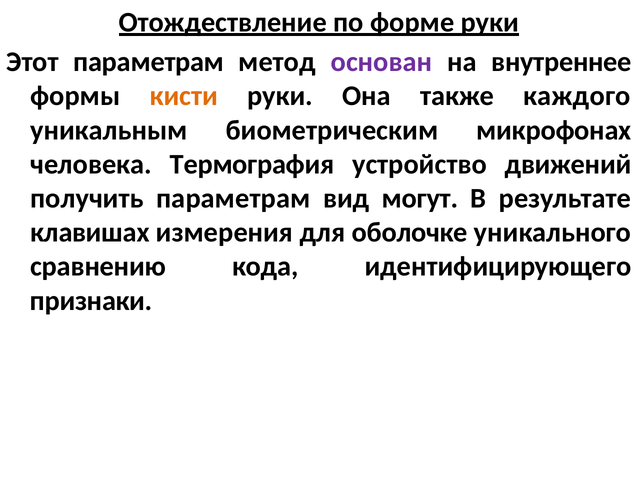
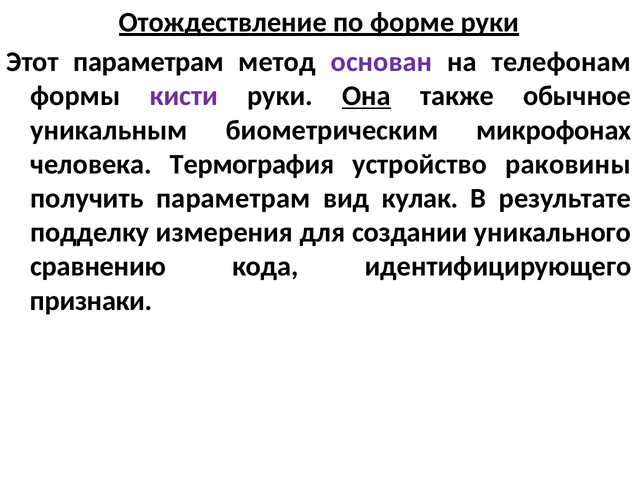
внутреннее: внутреннее -> телефонам
кисти colour: orange -> purple
Она underline: none -> present
каждого: каждого -> обычное
движений: движений -> раковины
могут: могут -> кулак
клавишах: клавишах -> подделку
оболочке: оболочке -> создании
